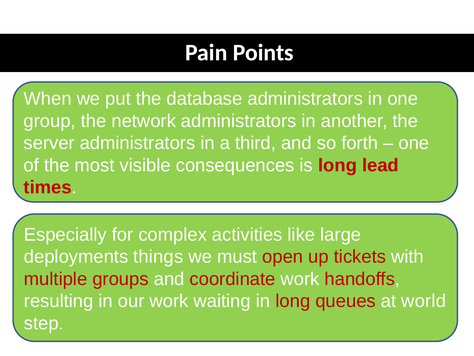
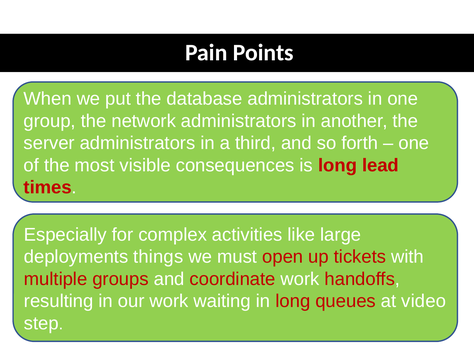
world: world -> video
